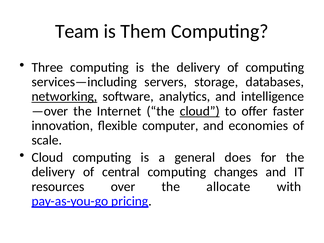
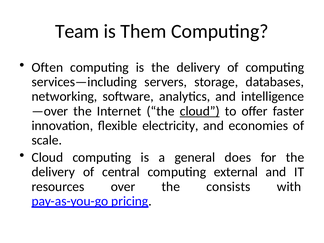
Three: Three -> Often
networking underline: present -> none
computer: computer -> electricity
changes: changes -> external
allocate: allocate -> consists
